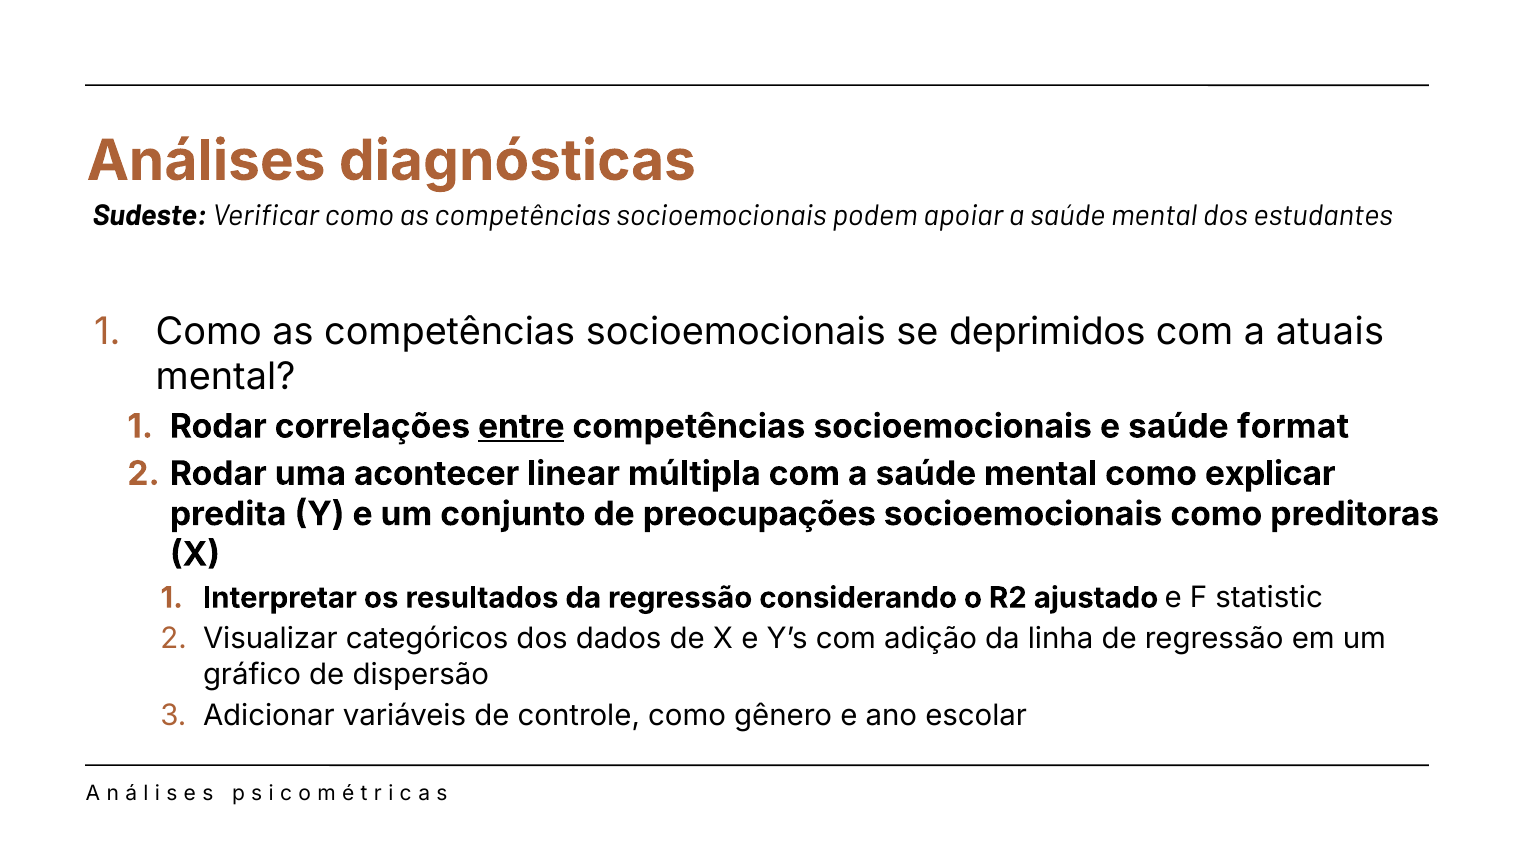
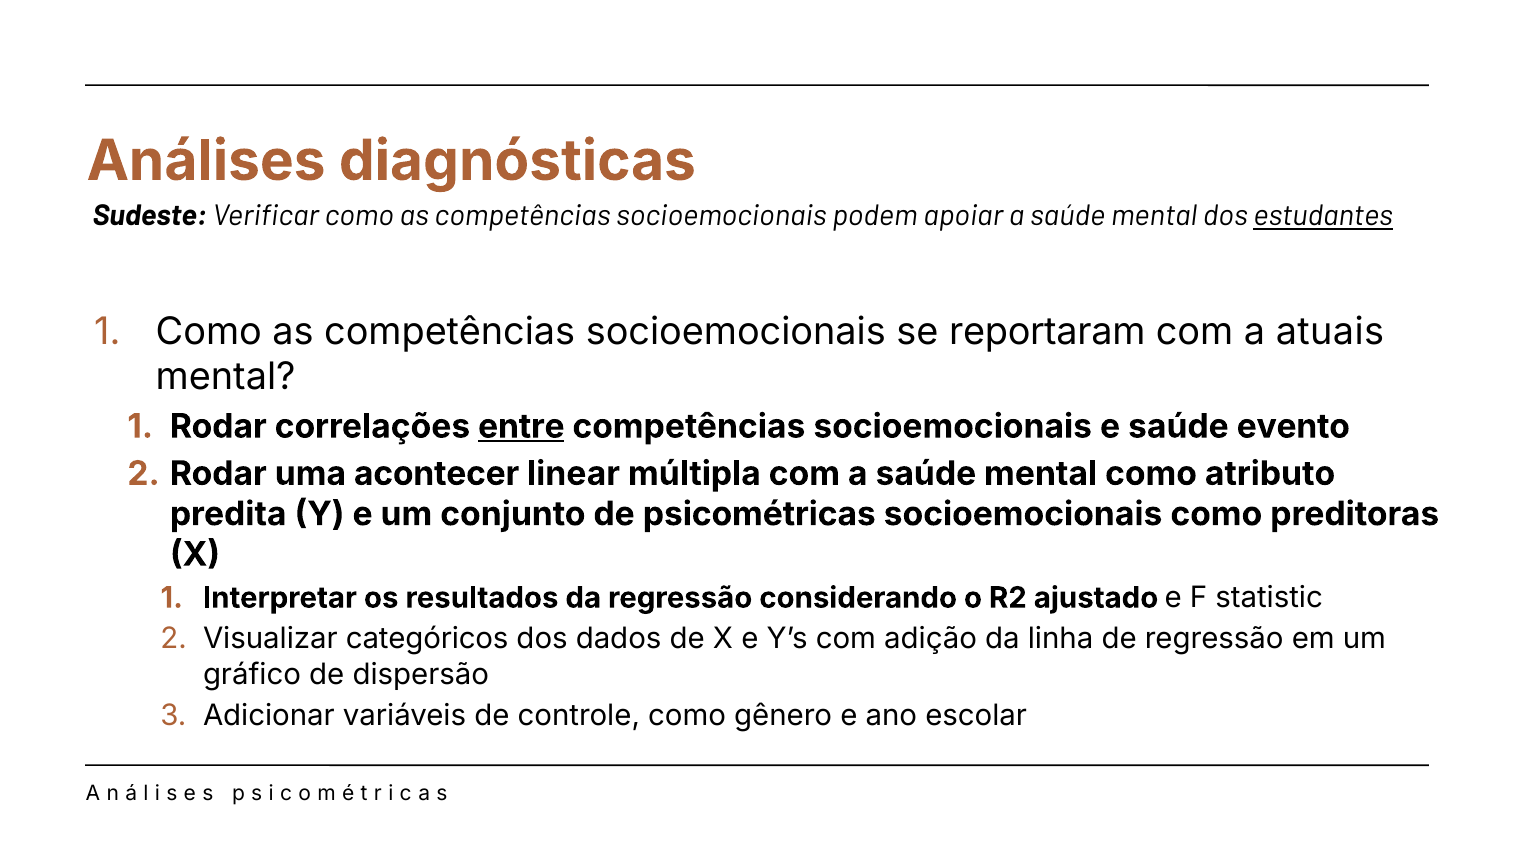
estudantes underline: none -> present
deprimidos: deprimidos -> reportaram
format: format -> evento
explicar: explicar -> atributo
preocupações: preocupações -> psicométricas
